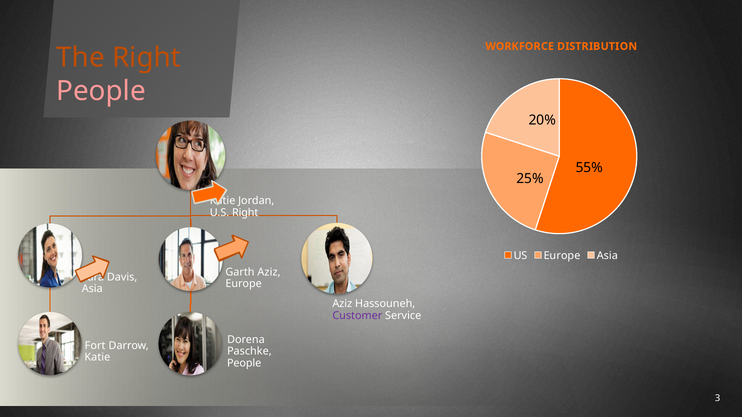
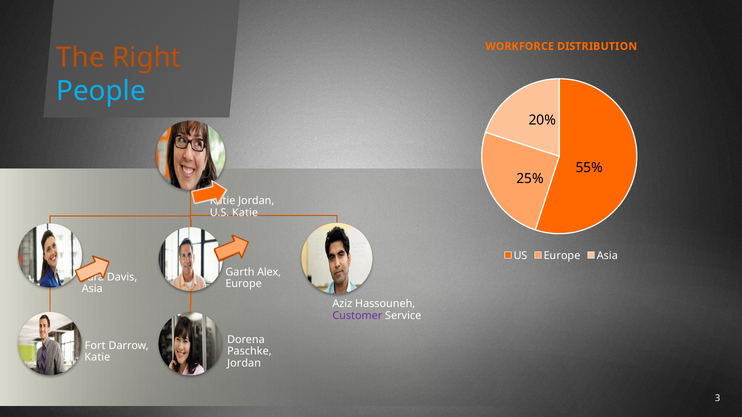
People at (101, 91) colour: pink -> light blue
U.S Right: Right -> Katie
Garth Aziz: Aziz -> Alex
People at (244, 363): People -> Jordan
